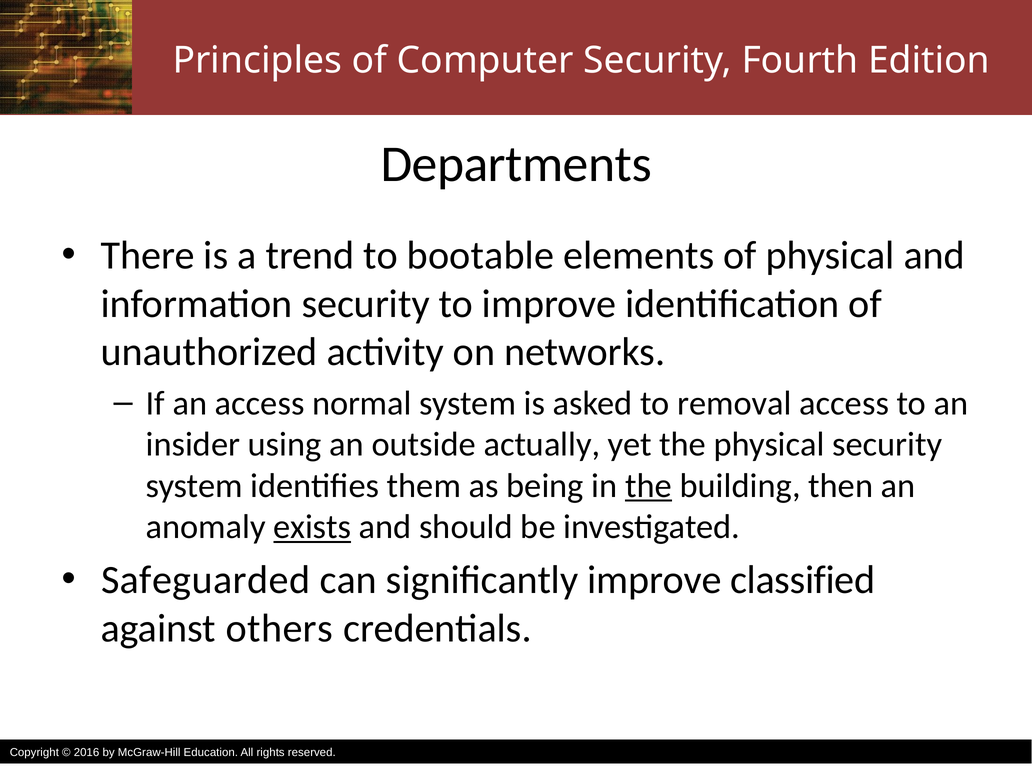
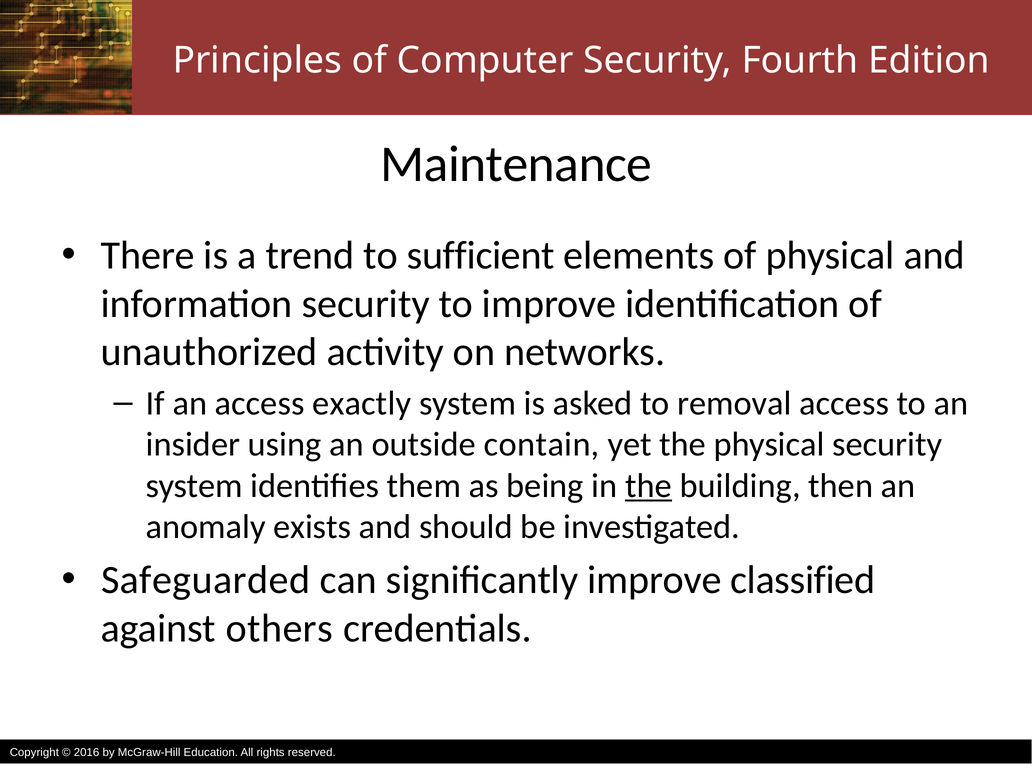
Departments: Departments -> Maintenance
bootable: bootable -> sufficient
normal: normal -> exactly
actually: actually -> contain
exists underline: present -> none
